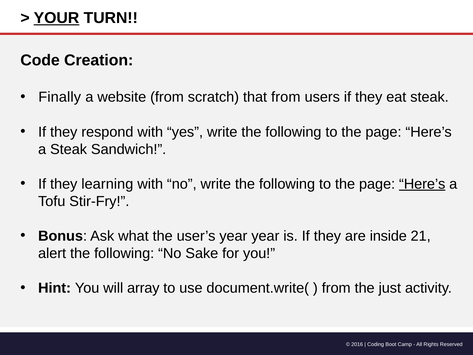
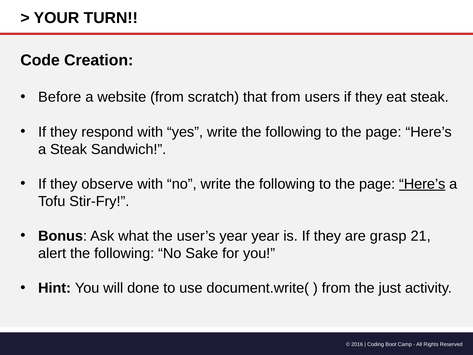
YOUR underline: present -> none
Finally: Finally -> Before
learning: learning -> observe
inside: inside -> grasp
array: array -> done
